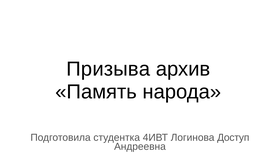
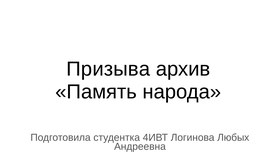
Доступ: Доступ -> Любых
